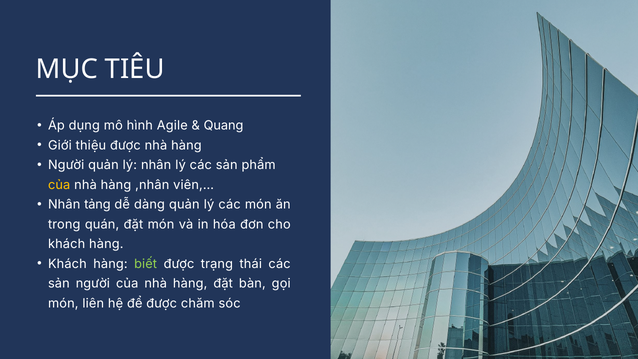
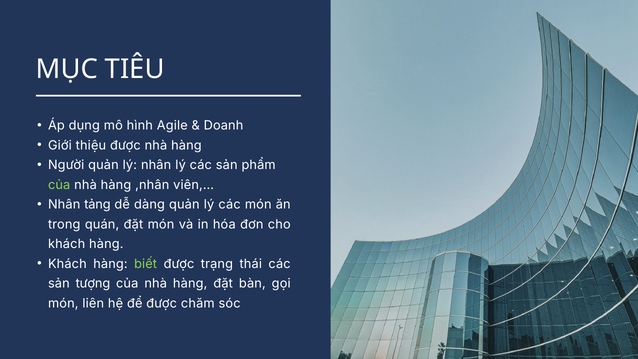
Quang: Quang -> Doanh
của at (59, 185) colour: yellow -> light green
sản người: người -> tượng
